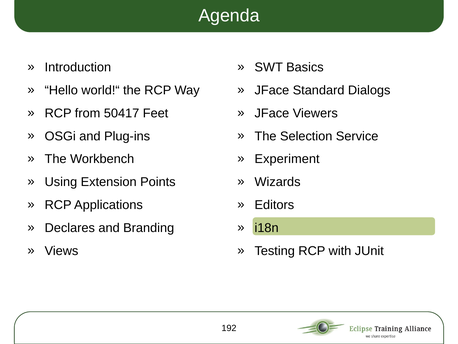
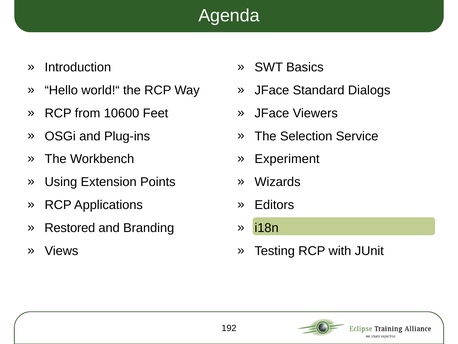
50417: 50417 -> 10600
Declares: Declares -> Restored
